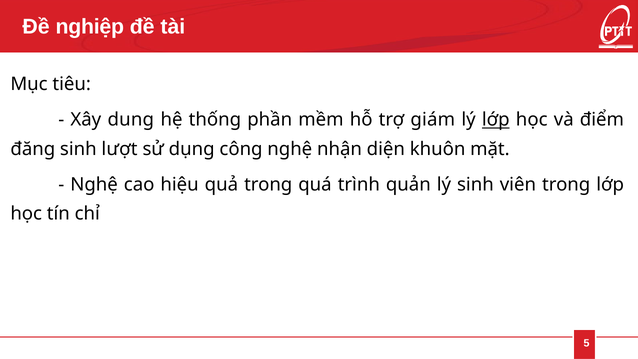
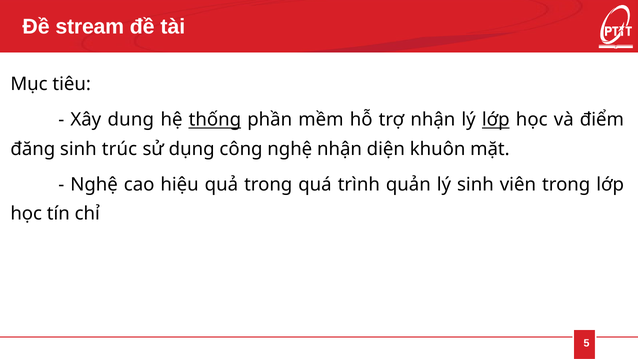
nghiệp: nghiệp -> stream
thống underline: none -> present
trợ giám: giám -> nhận
lượt: lượt -> trúc
